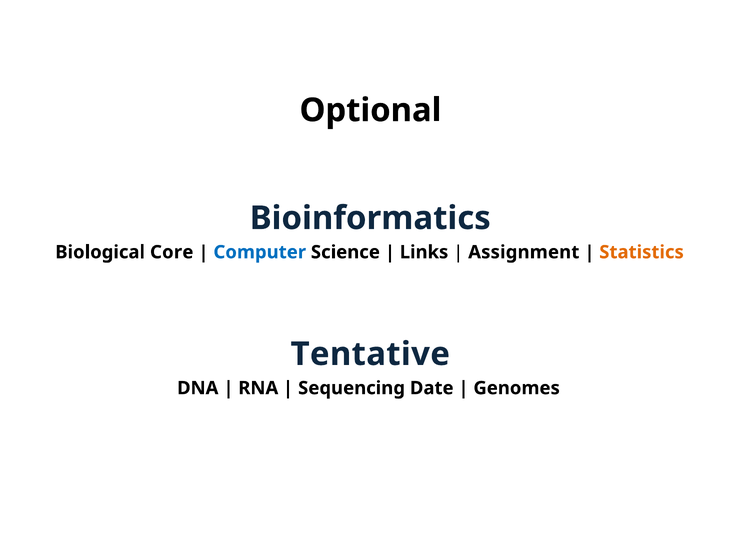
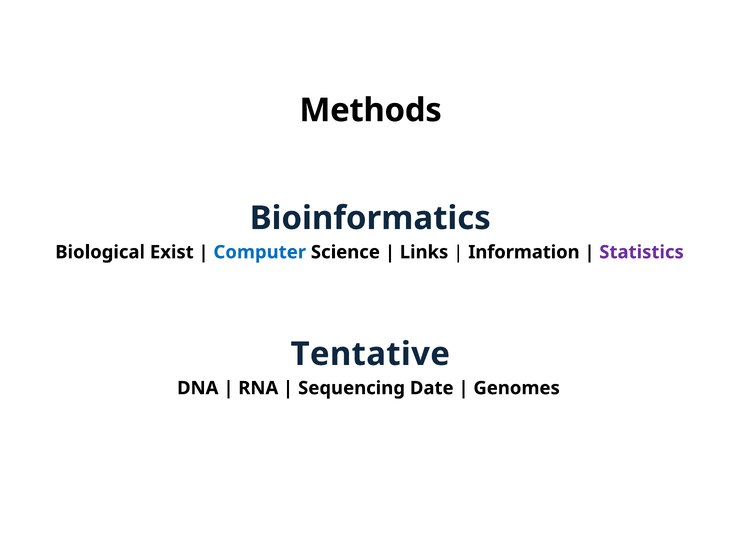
Optional: Optional -> Methods
Core: Core -> Exist
Assignment: Assignment -> Information
Statistics colour: orange -> purple
